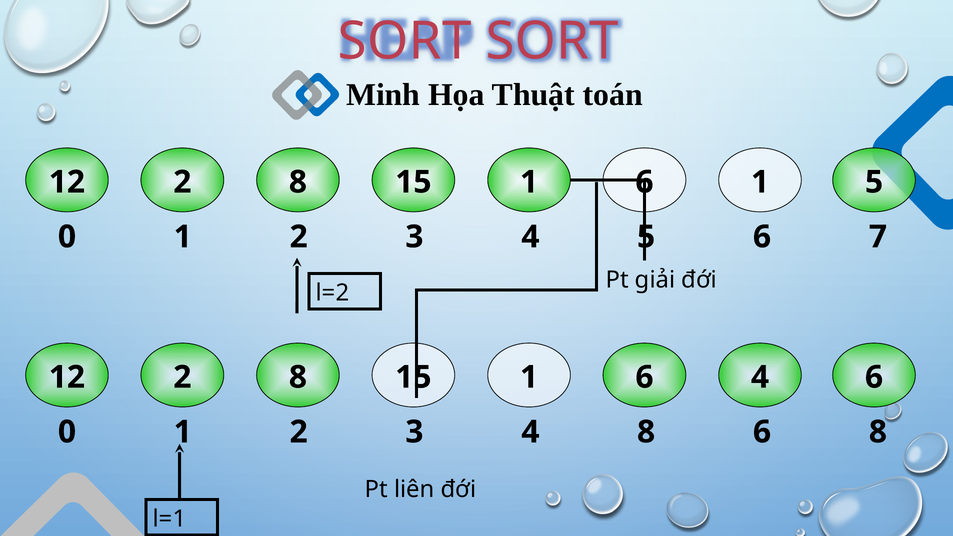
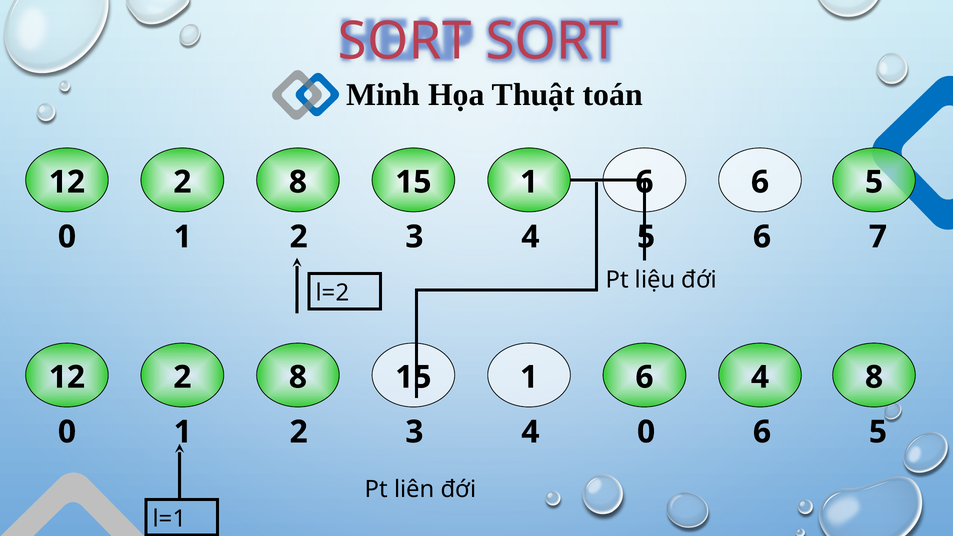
1 at (760, 182): 1 -> 6
giải: giải -> liệu
4 6: 6 -> 8
4 8: 8 -> 0
8 at (878, 432): 8 -> 5
